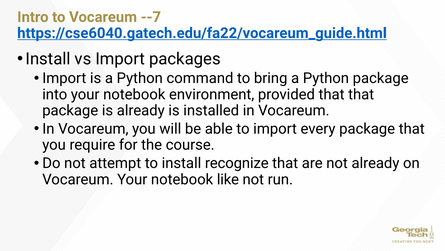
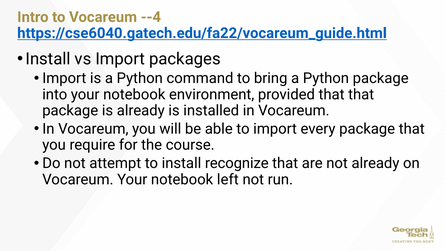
--7: --7 -> --4
like: like -> left
